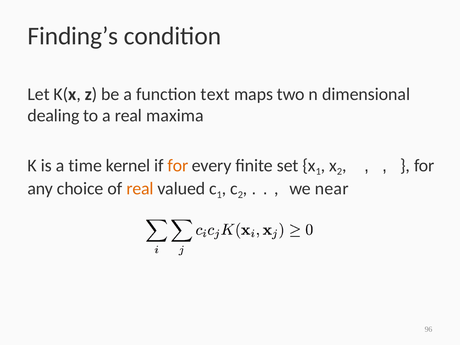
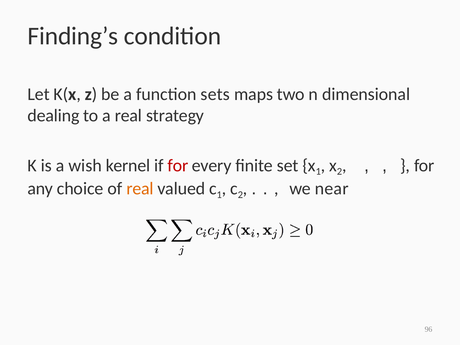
text: text -> sets
maxima: maxima -> strategy
time: time -> wish
for at (178, 165) colour: orange -> red
